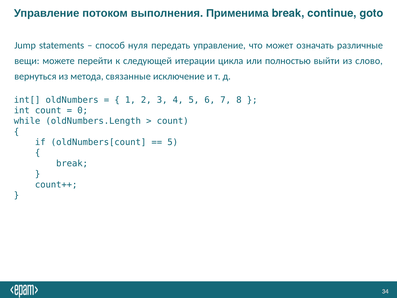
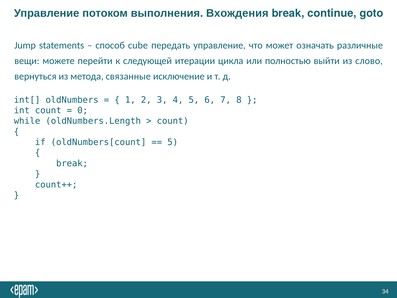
Применима: Применима -> Вхождения
нуля: нуля -> cube
